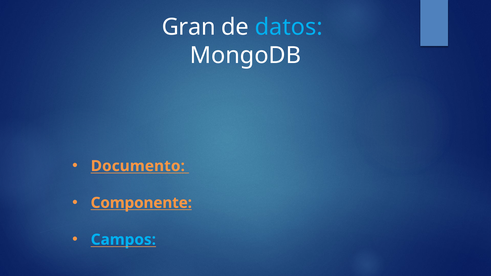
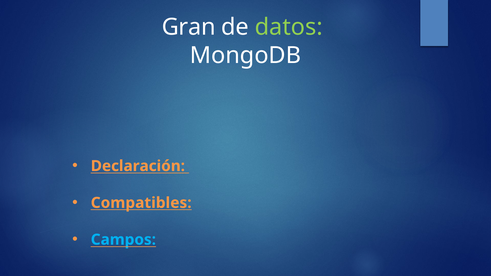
datos colour: light blue -> light green
Documento: Documento -> Declaración
Componente: Componente -> Compatibles
